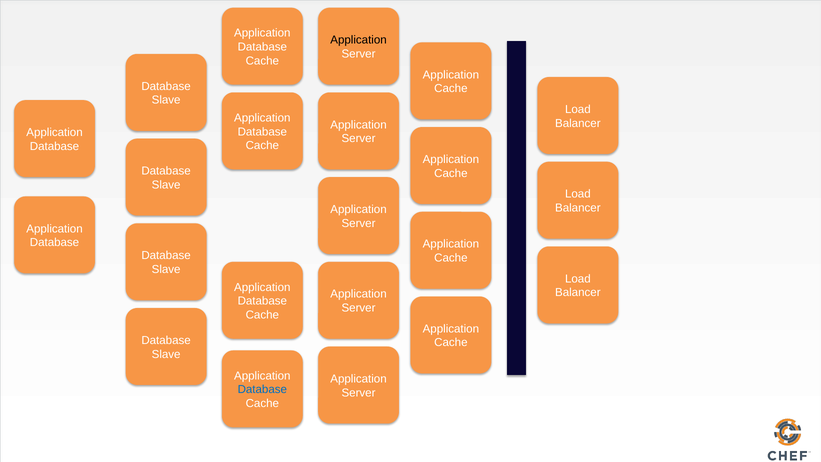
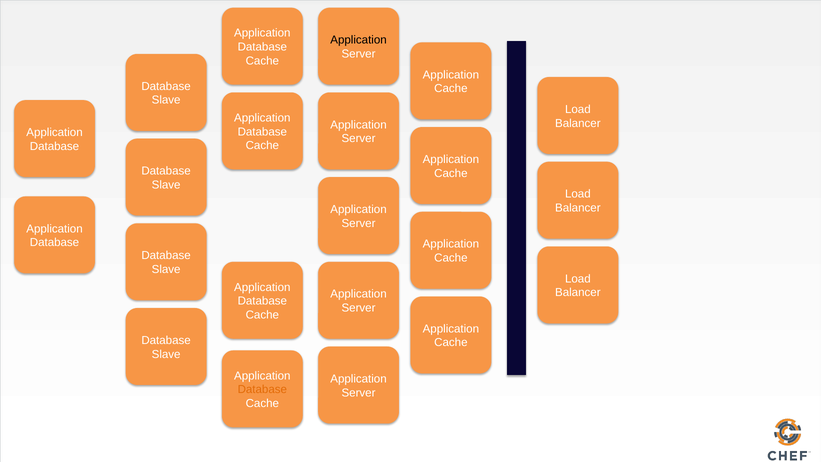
Database at (262, 389) colour: blue -> orange
